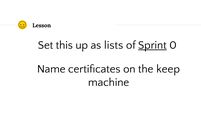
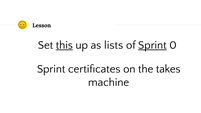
this underline: none -> present
Name at (51, 69): Name -> Sprint
keep: keep -> takes
